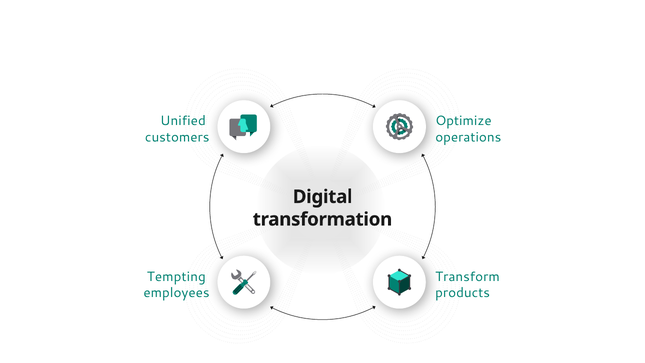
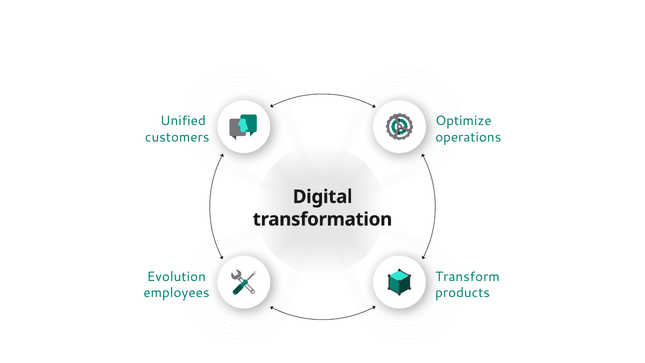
Tempting: Tempting -> Evolution
